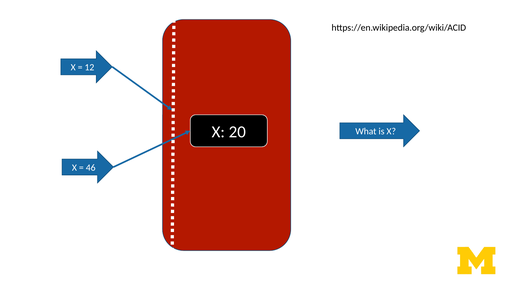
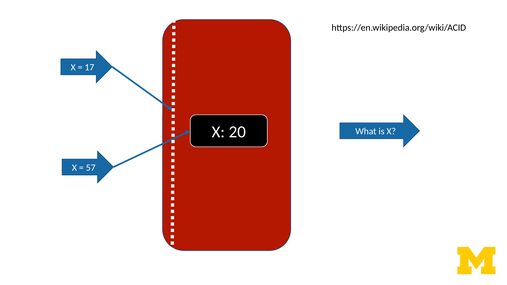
12: 12 -> 17
46: 46 -> 57
